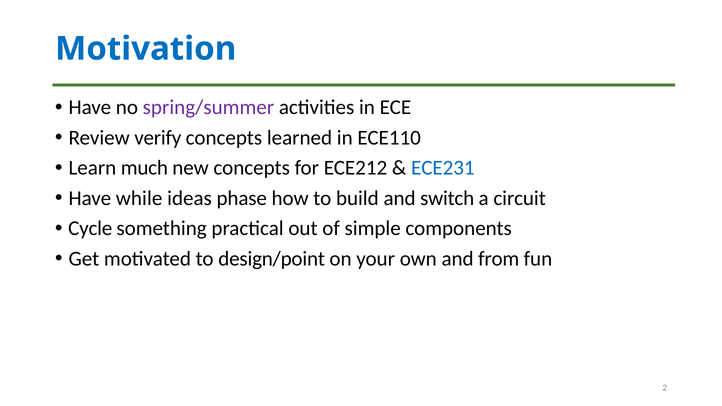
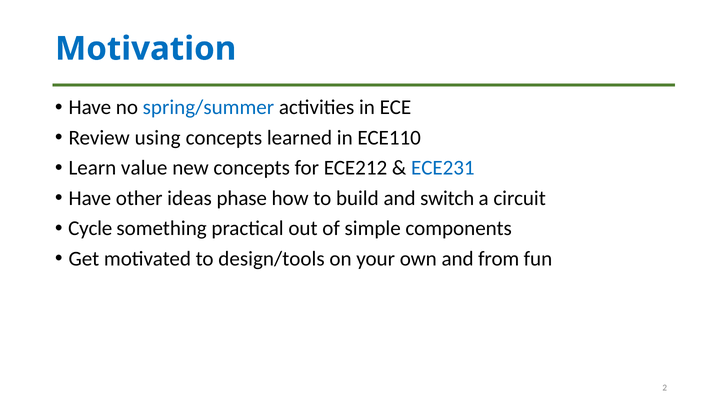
spring/summer colour: purple -> blue
verify: verify -> using
much: much -> value
while: while -> other
design/point: design/point -> design/tools
